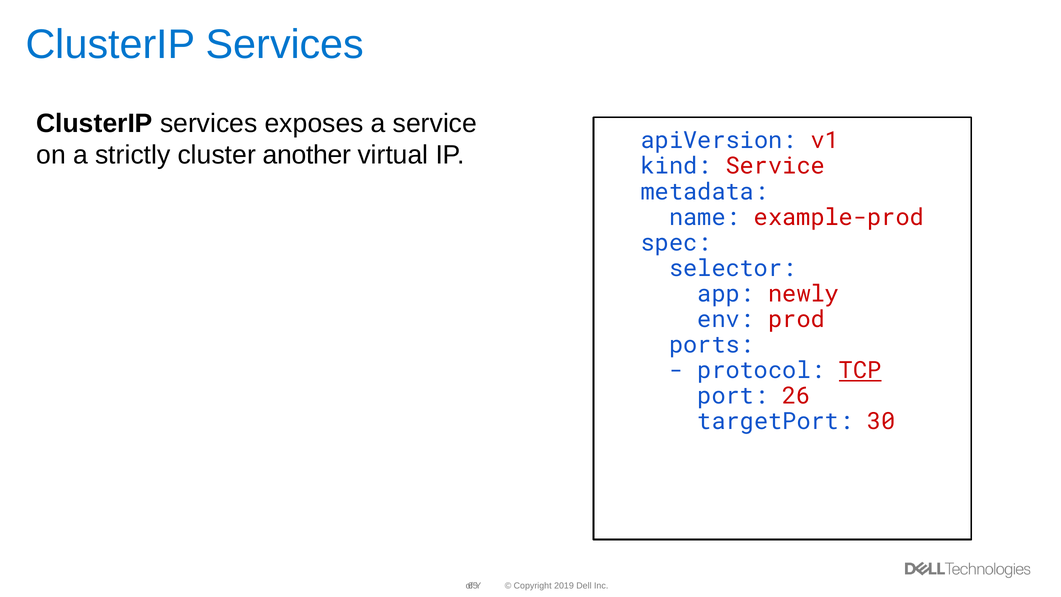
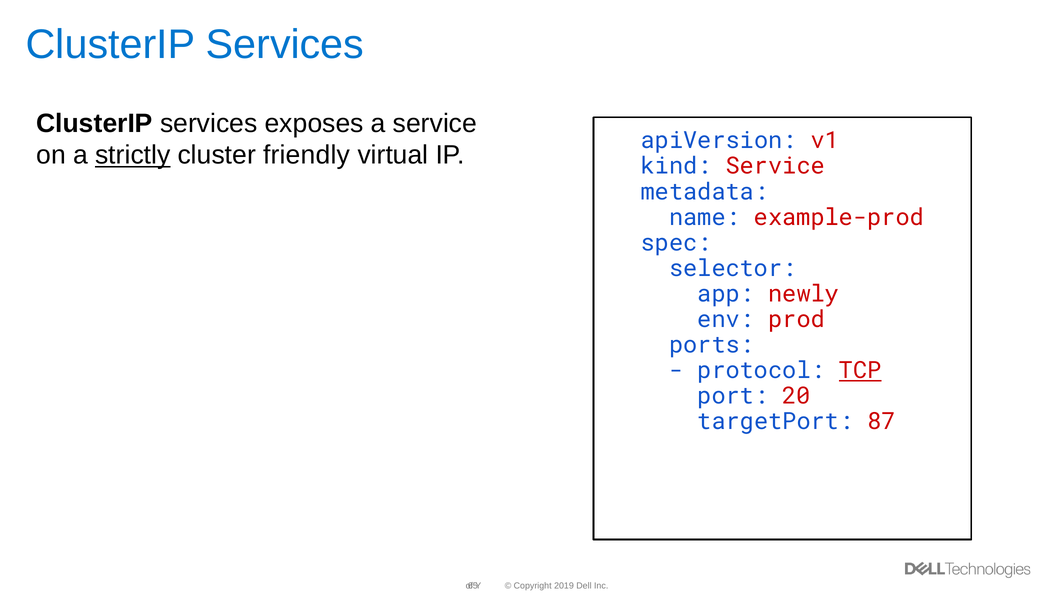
strictly underline: none -> present
another: another -> friendly
26: 26 -> 20
30: 30 -> 87
